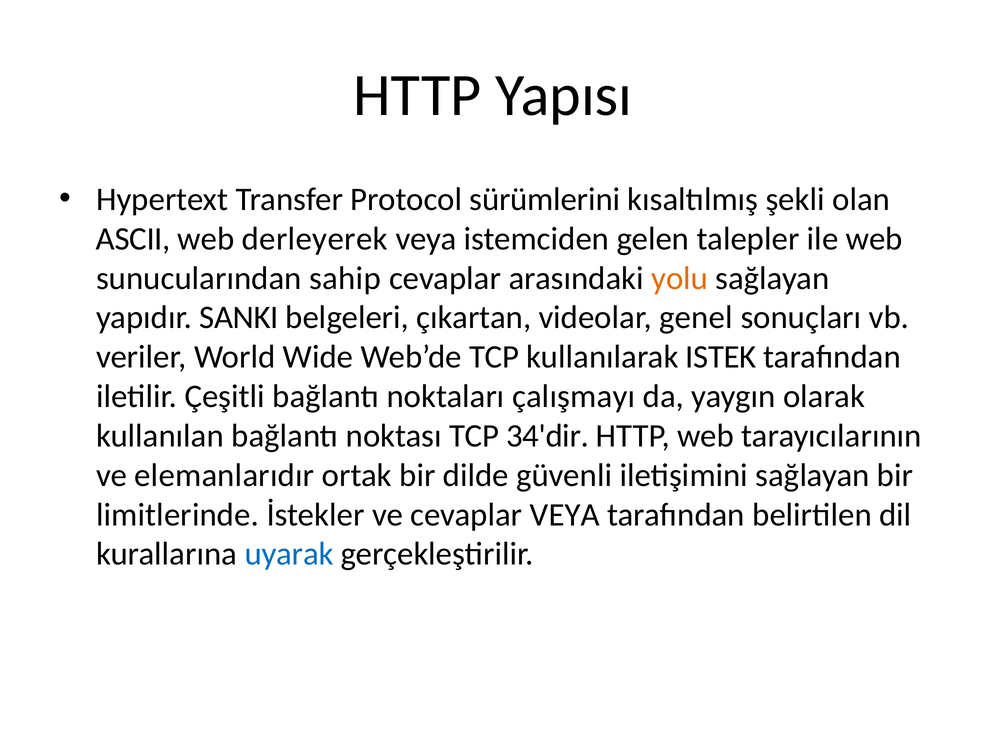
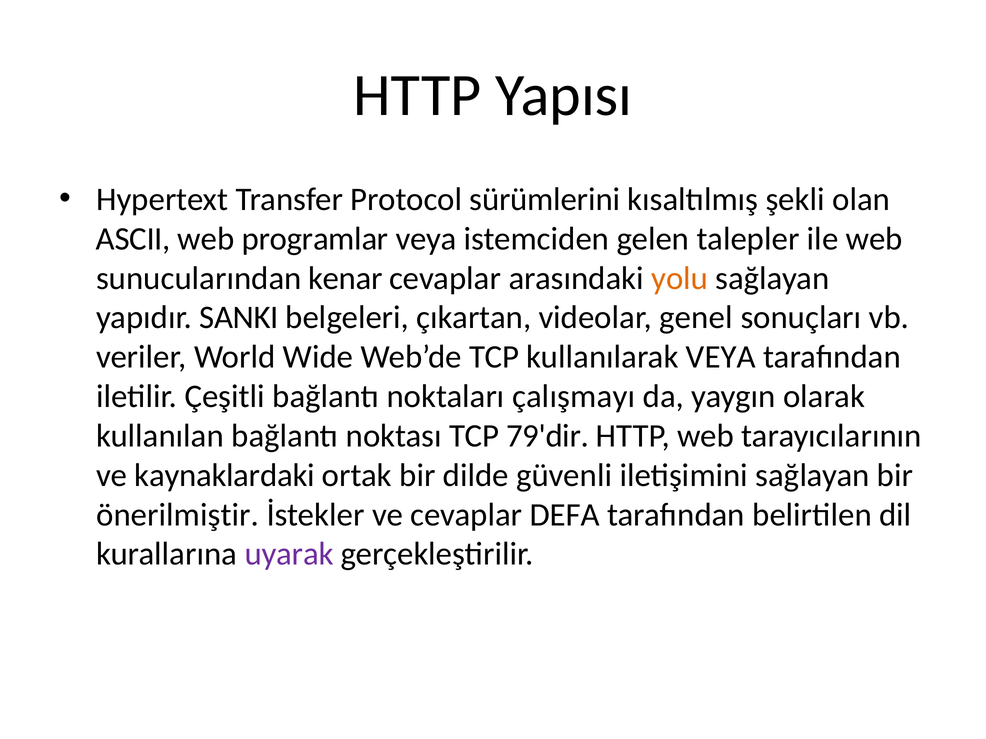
derleyerek: derleyerek -> programlar
sahip: sahip -> kenar
kullanılarak ISTEK: ISTEK -> VEYA
34'dir: 34'dir -> 79'dir
elemanlarıdır: elemanlarıdır -> kaynaklardaki
limitlerinde: limitlerinde -> önerilmiştir
cevaplar VEYA: VEYA -> DEFA
uyarak colour: blue -> purple
